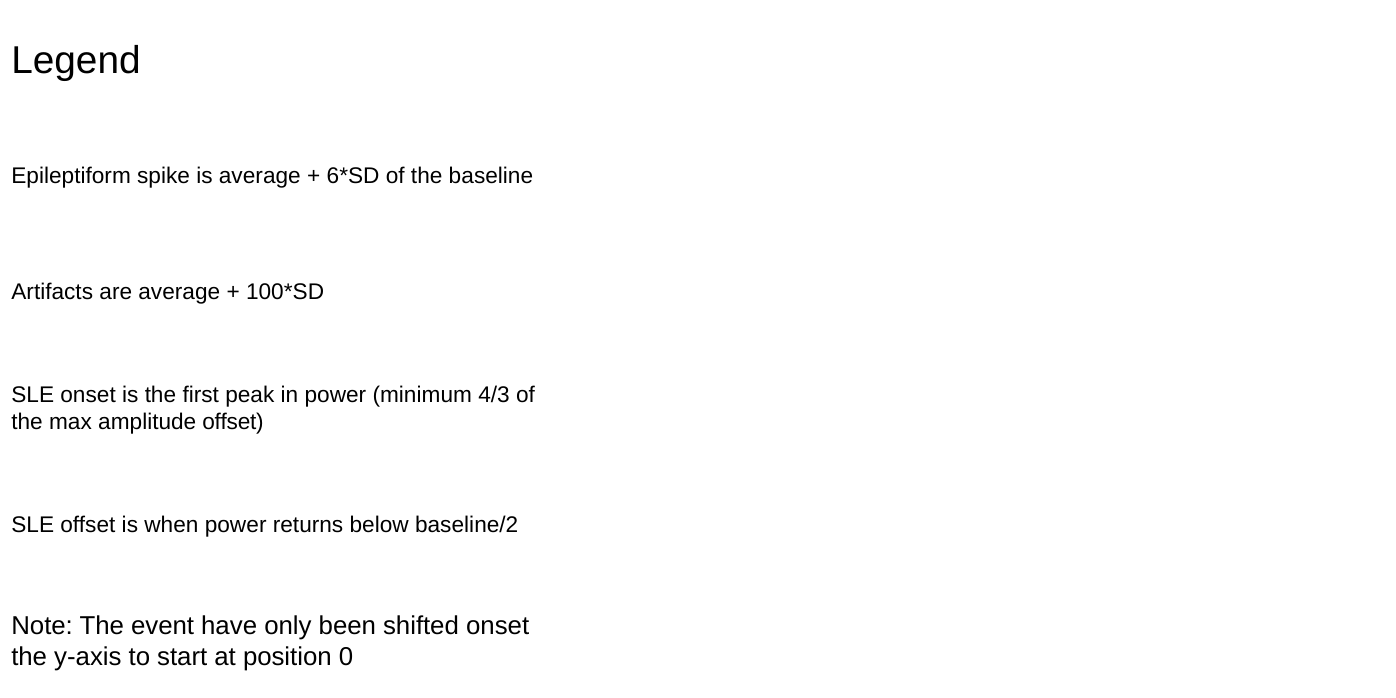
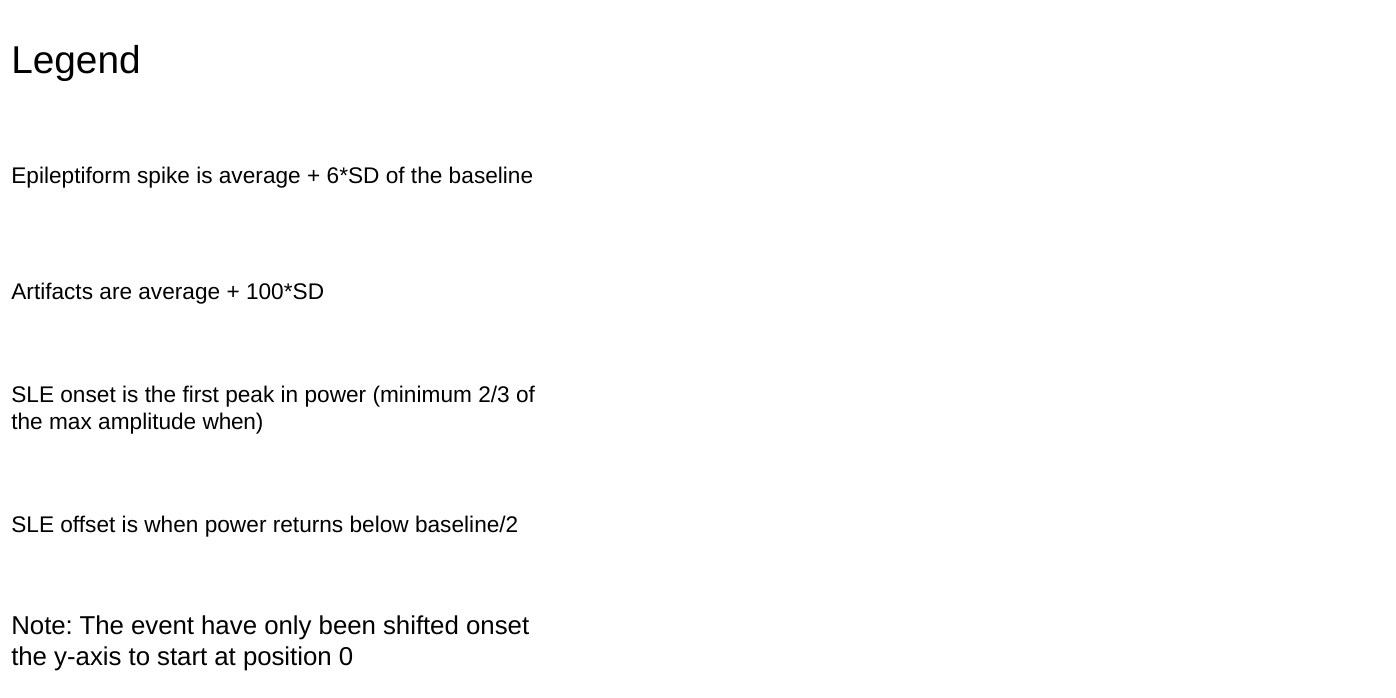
4/3: 4/3 -> 2/3
amplitude offset: offset -> when
